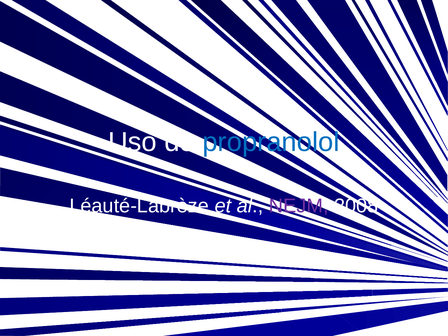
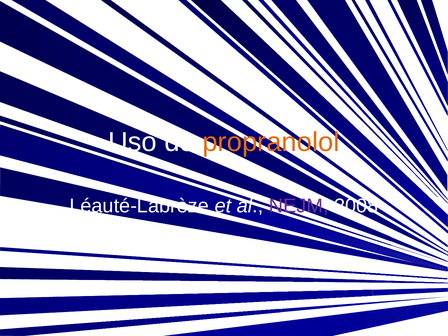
propranolol colour: blue -> orange
